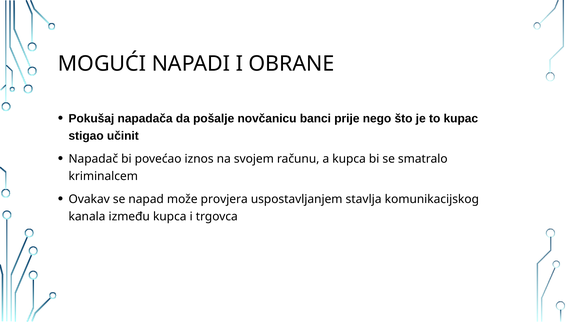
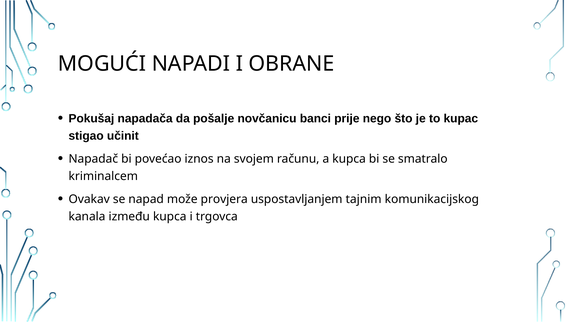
stavlja: stavlja -> tajnim
